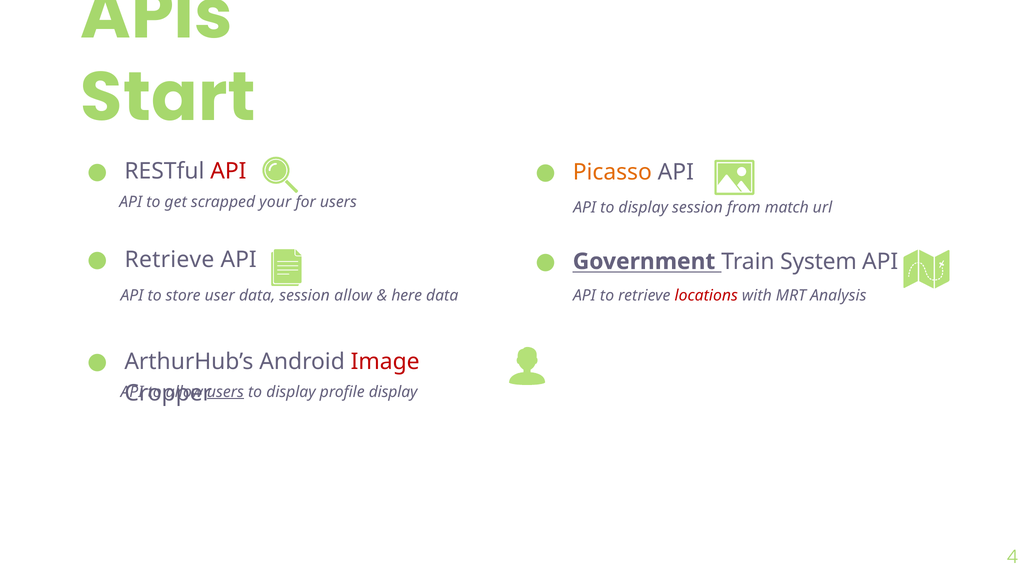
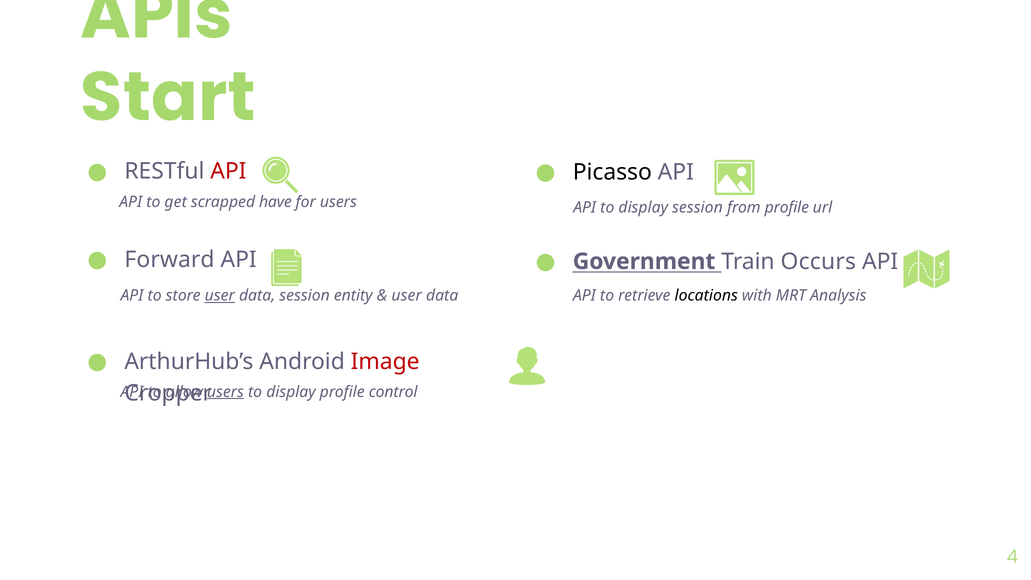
Picasso colour: orange -> black
your: your -> have
from match: match -> profile
Retrieve at (169, 259): Retrieve -> Forward
System: System -> Occurs
user at (220, 296) underline: none -> present
session allow: allow -> entity
here at (407, 296): here -> user
locations colour: red -> black
profile display: display -> control
